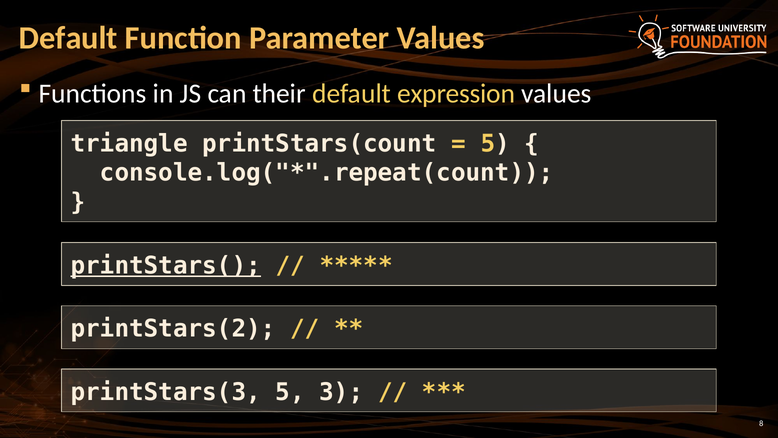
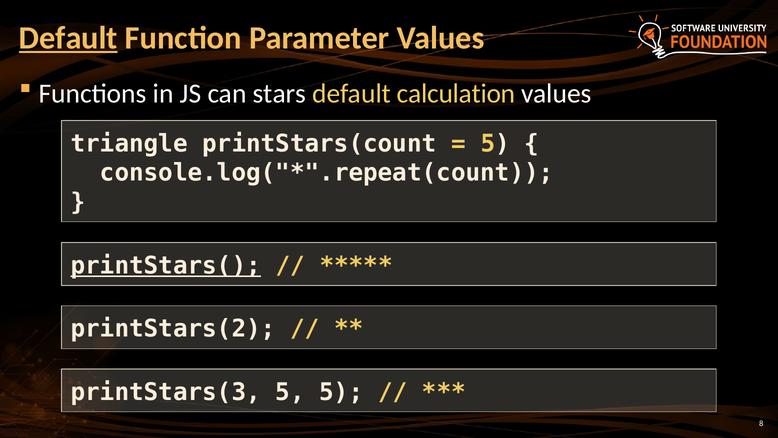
Default at (68, 38) underline: none -> present
their: their -> stars
expression: expression -> calculation
5 3: 3 -> 5
